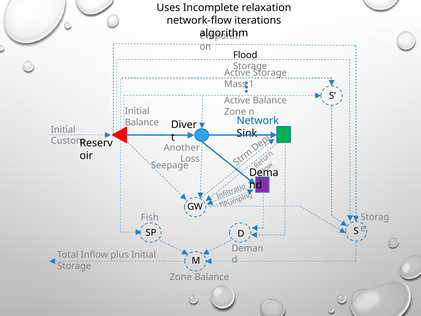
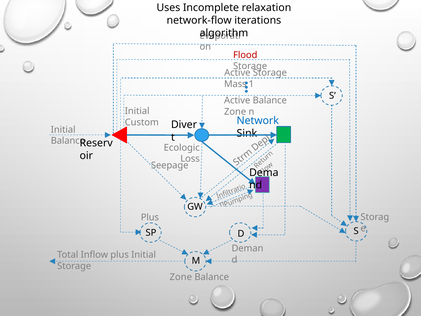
Flood colour: black -> red
Balance at (142, 122): Balance -> Custom
Custom at (68, 141): Custom -> Balance
Another: Another -> Ecologic
Fish at (150, 217): Fish -> Plus
